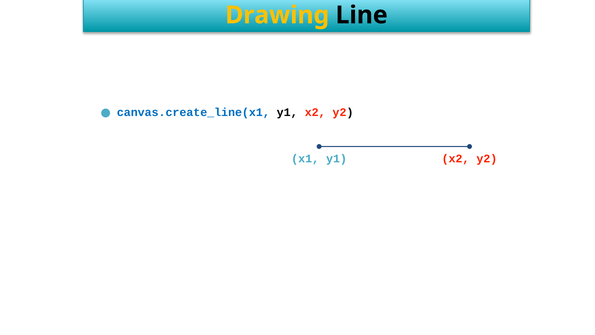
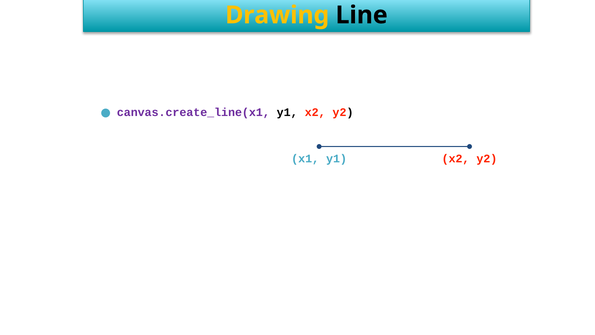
canvas.create_line(x1 colour: blue -> purple
